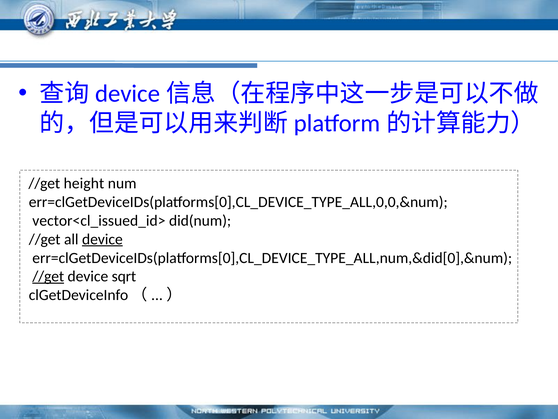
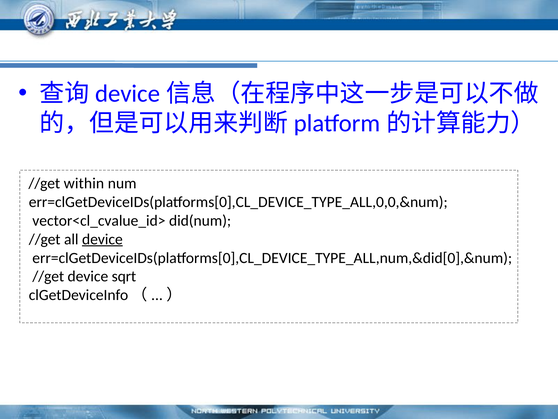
height: height -> within
vector<cl_issued_id>: vector<cl_issued_id> -> vector<cl_cvalue_id>
//get at (48, 276) underline: present -> none
